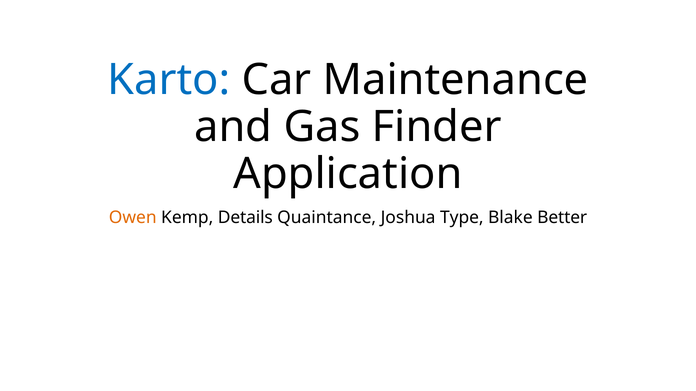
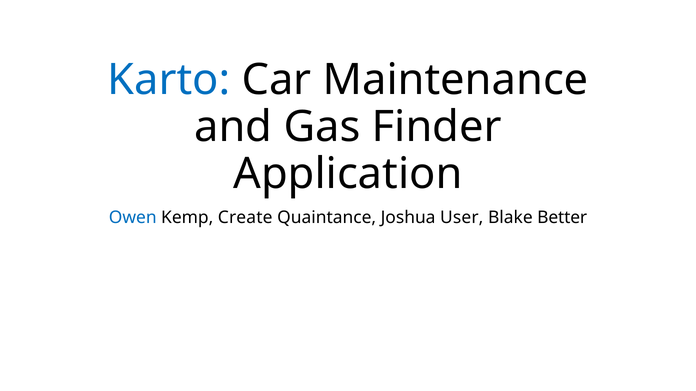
Owen colour: orange -> blue
Details: Details -> Create
Type: Type -> User
